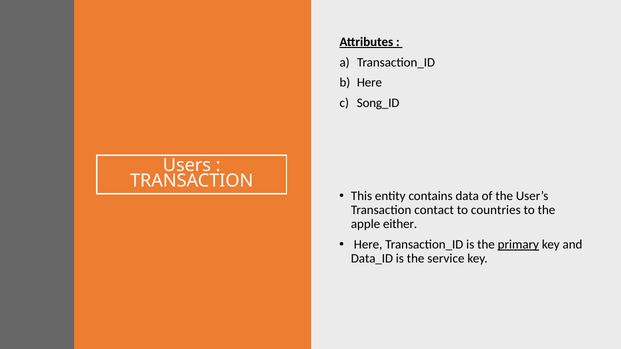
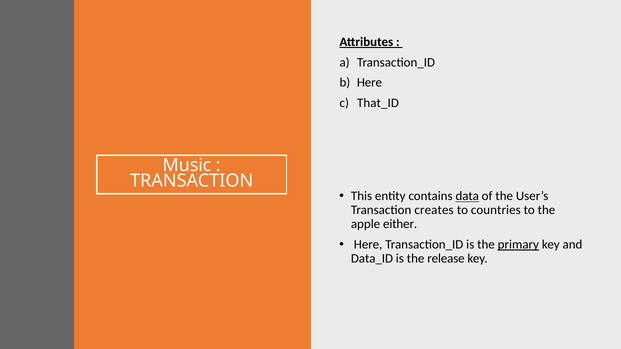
Song_ID: Song_ID -> That_ID
Users: Users -> Music
data underline: none -> present
contact: contact -> creates
service: service -> release
